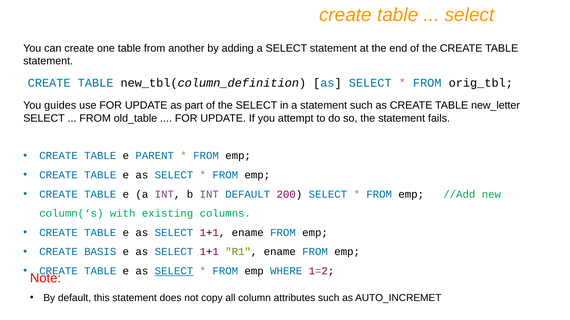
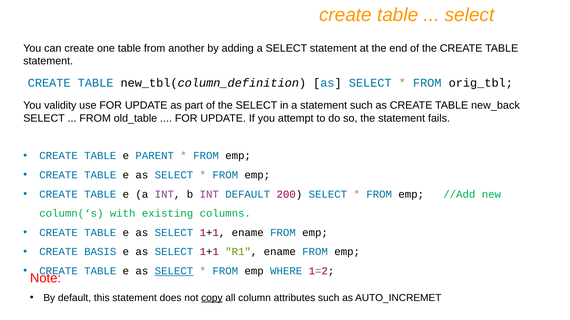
guides: guides -> validity
new_letter: new_letter -> new_back
copy underline: none -> present
